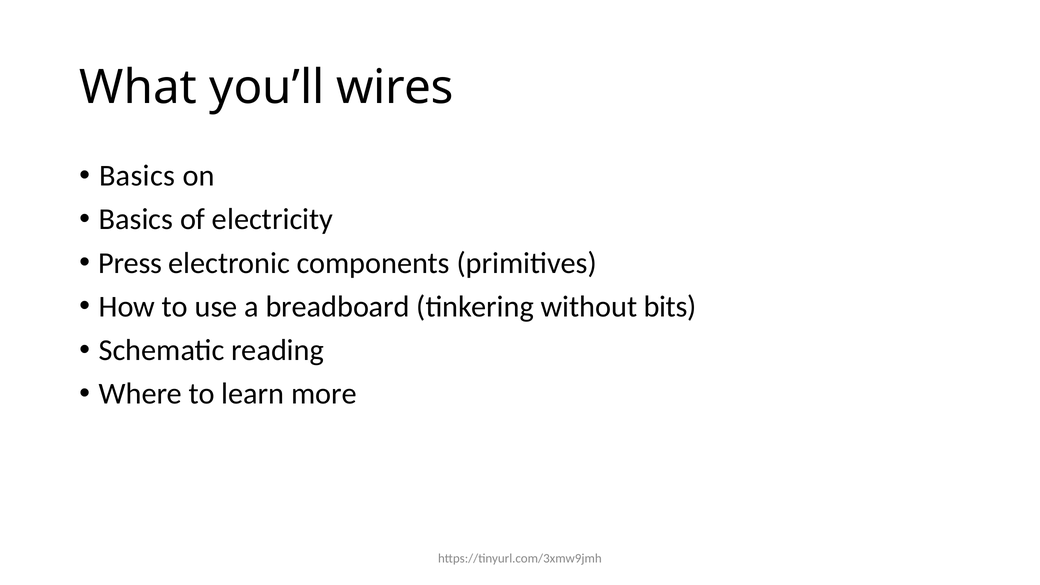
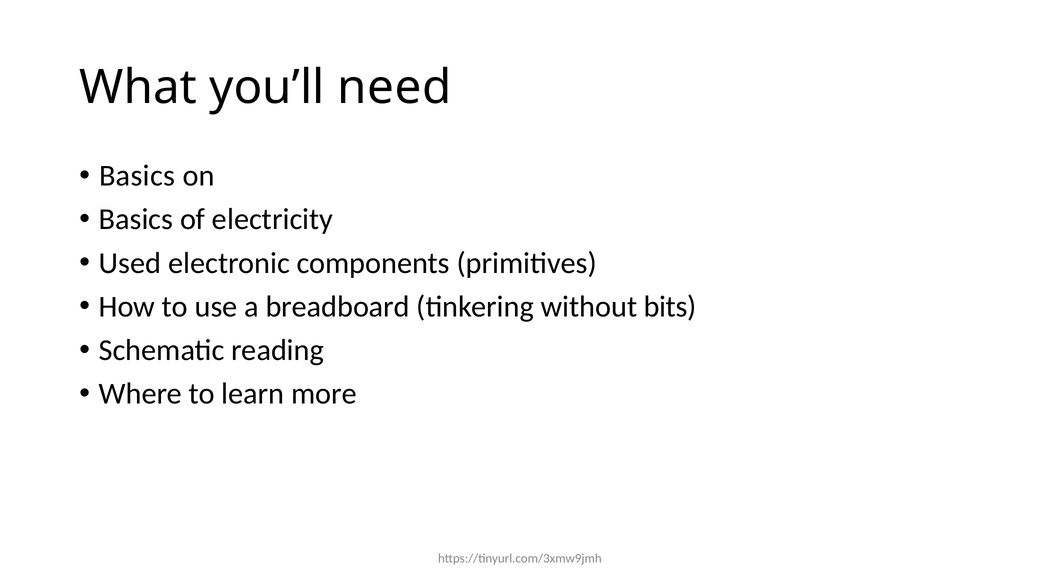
wires: wires -> need
Press: Press -> Used
